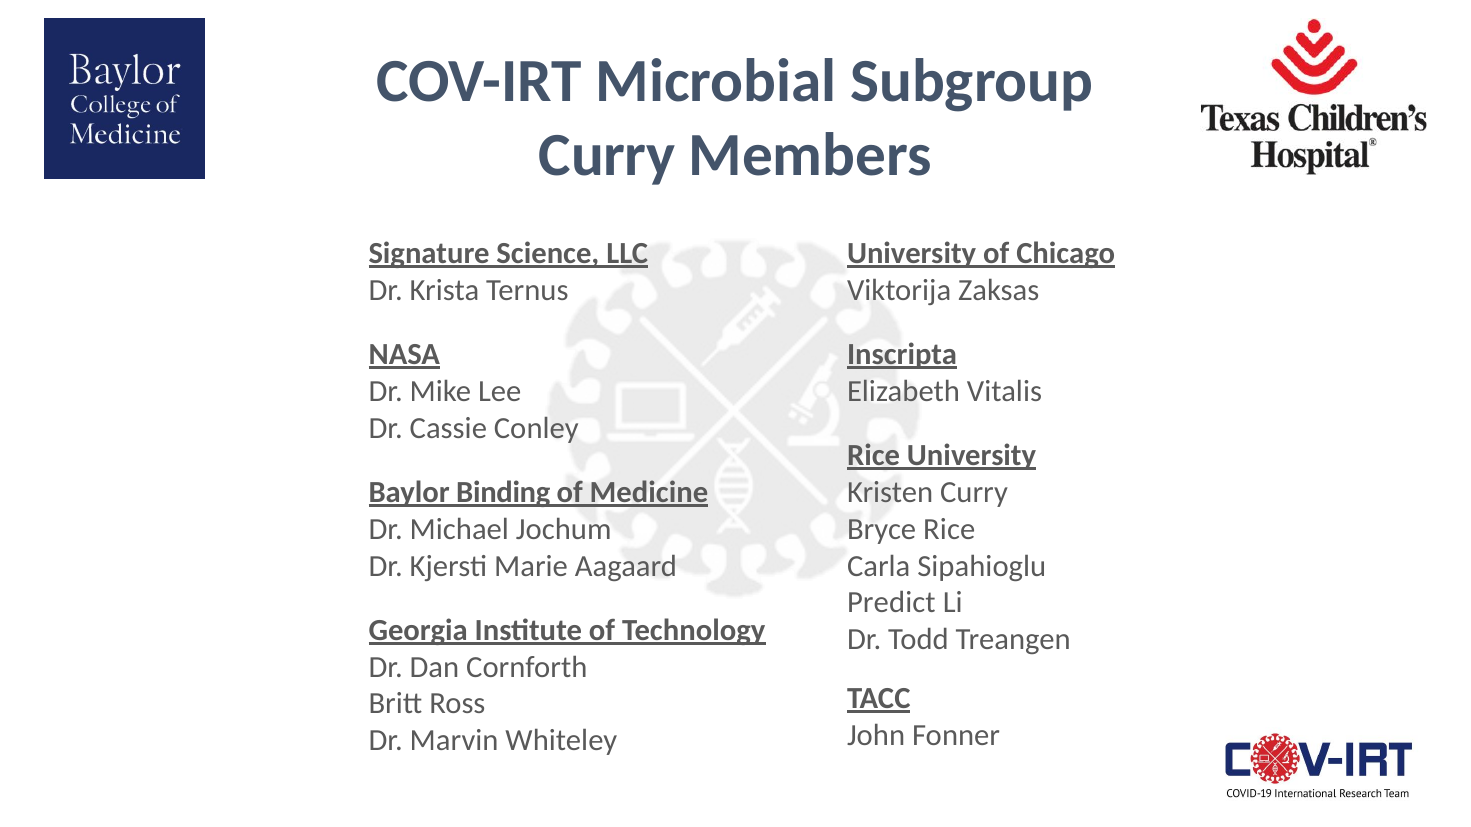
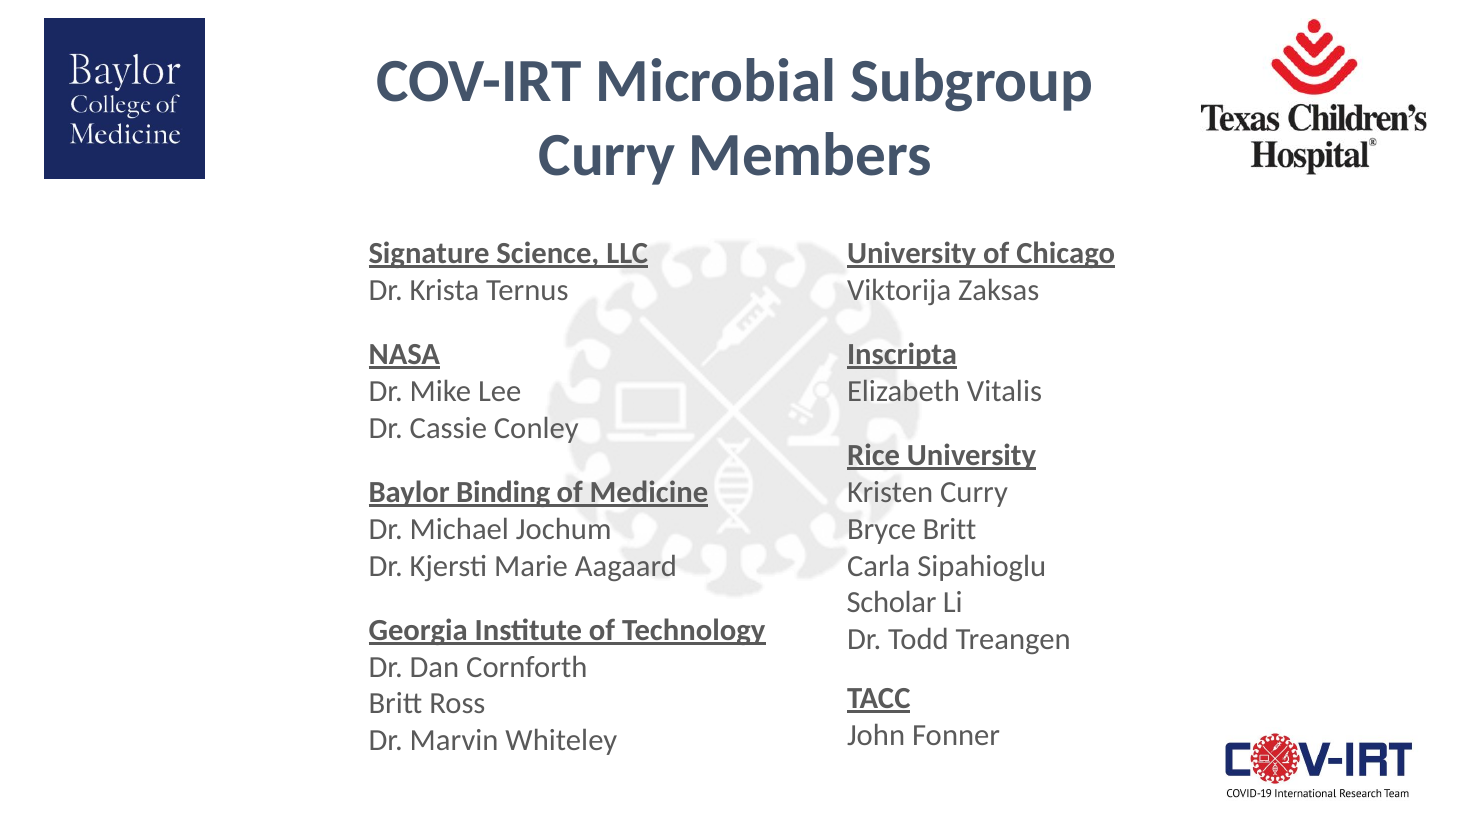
Bryce Rice: Rice -> Britt
Predict: Predict -> Scholar
